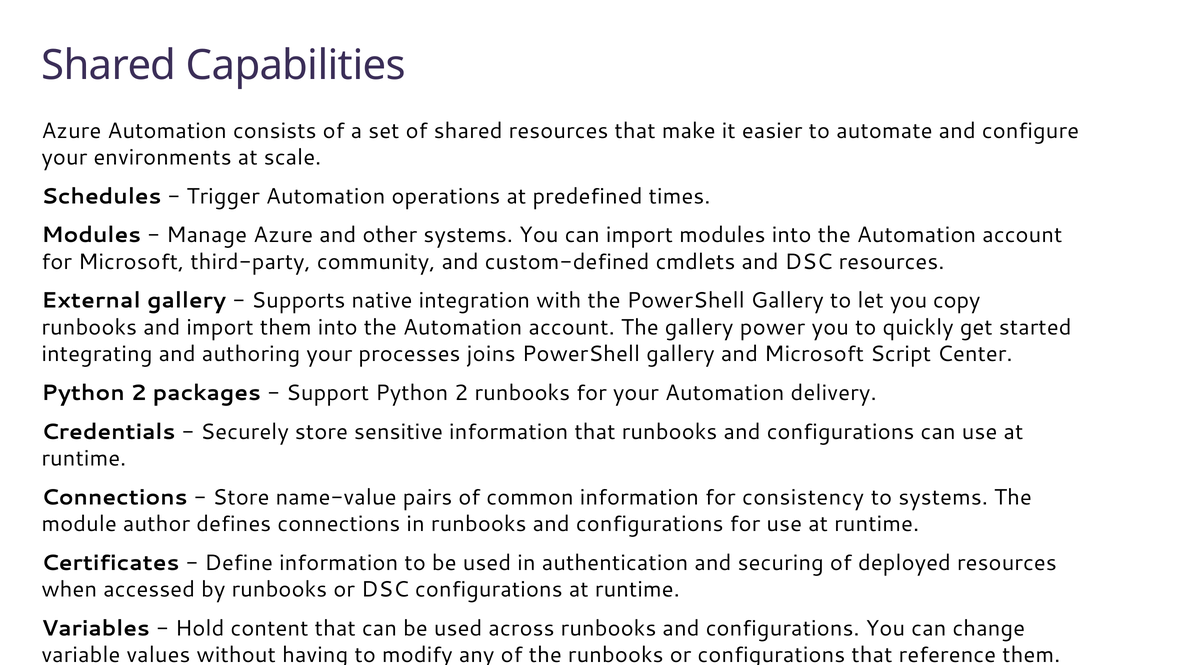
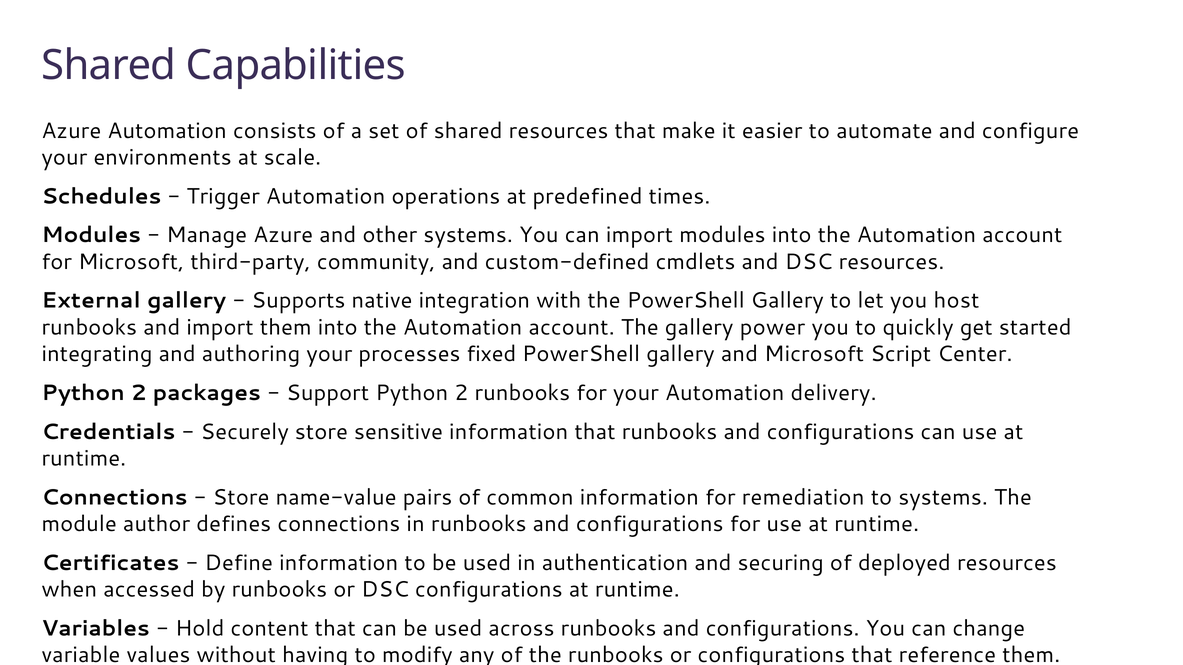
copy: copy -> host
joins: joins -> fixed
consistency: consistency -> remediation
